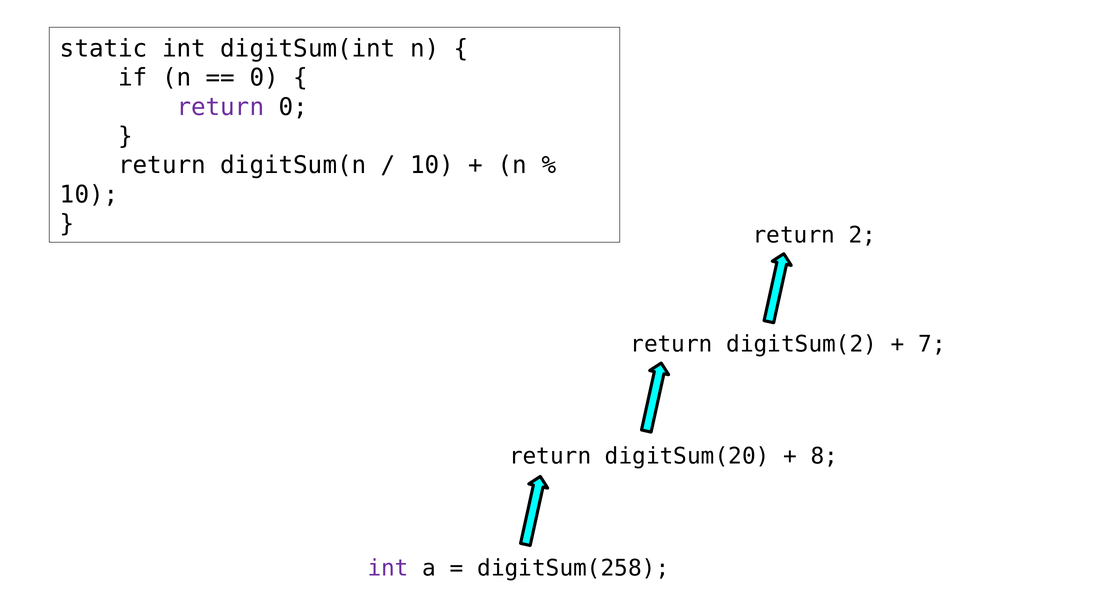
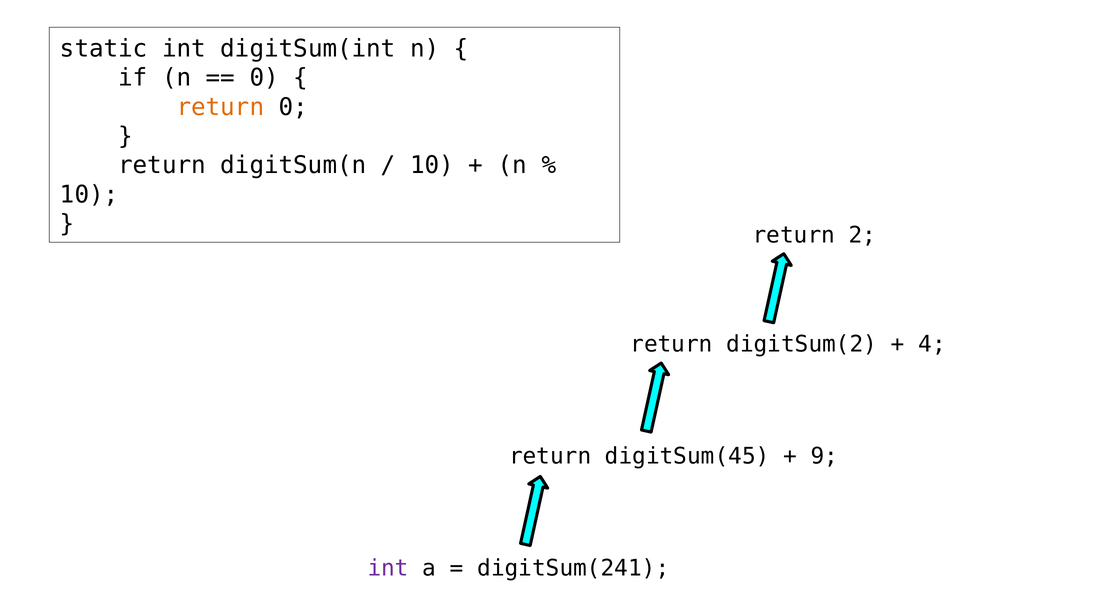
return at (220, 107) colour: purple -> orange
7: 7 -> 4
digitSum(20: digitSum(20 -> digitSum(45
8: 8 -> 9
digitSum(258: digitSum(258 -> digitSum(241
